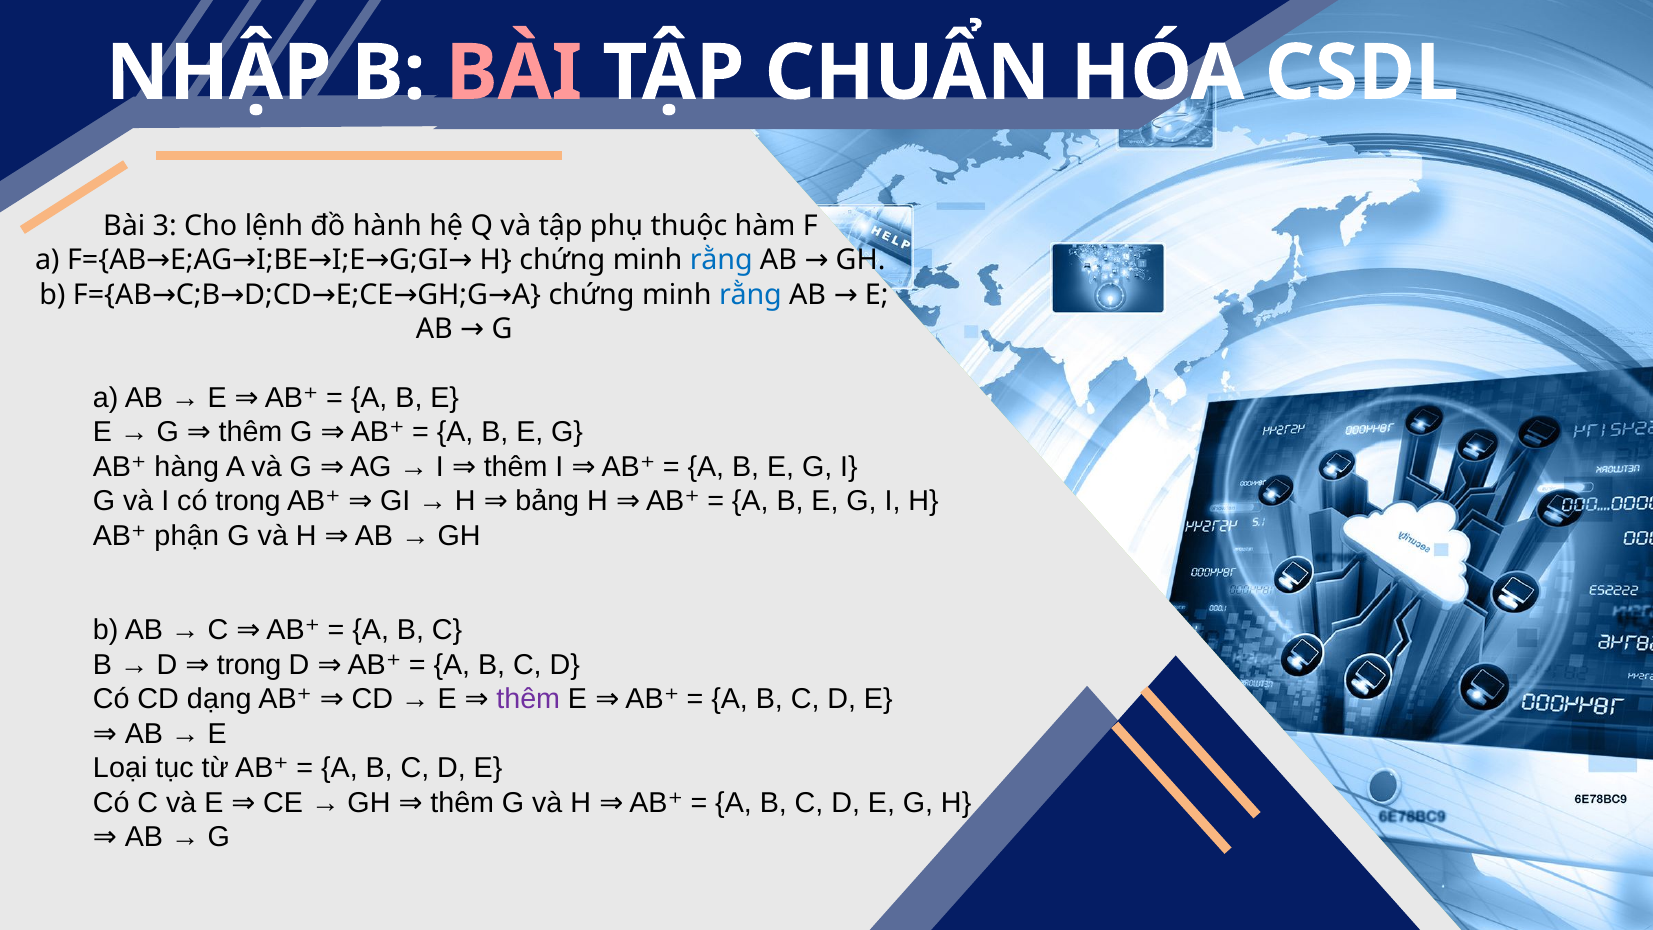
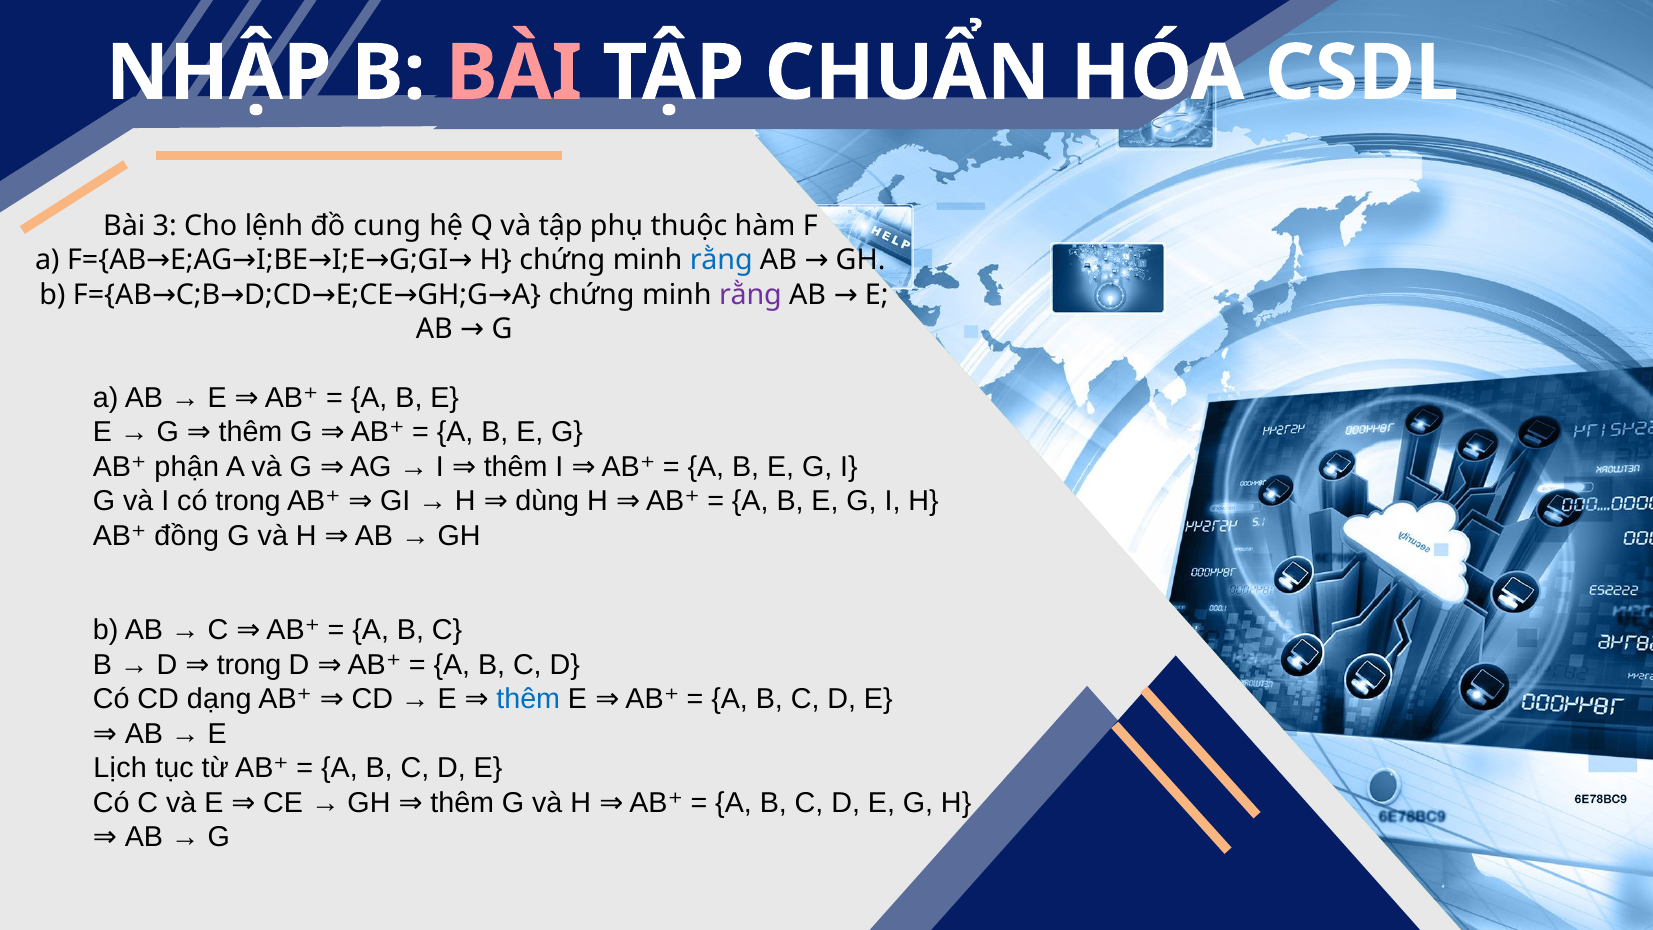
hành: hành -> cung
rằng at (750, 295) colour: blue -> purple
hàng: hàng -> phận
bảng: bảng -> dùng
phận: phận -> đồng
thêm at (528, 699) colour: purple -> blue
Loại: Loại -> Lịch
